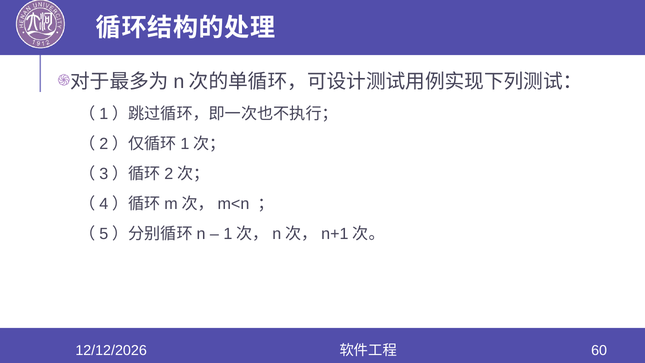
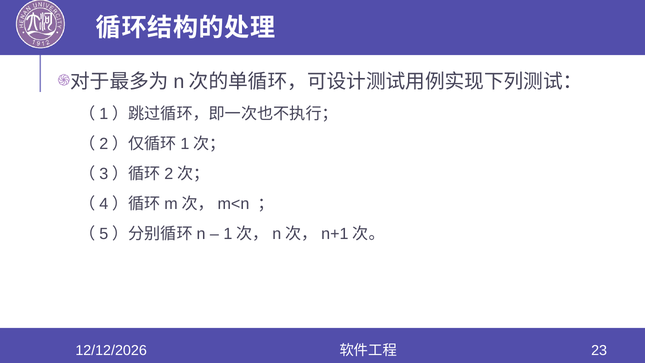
60: 60 -> 23
